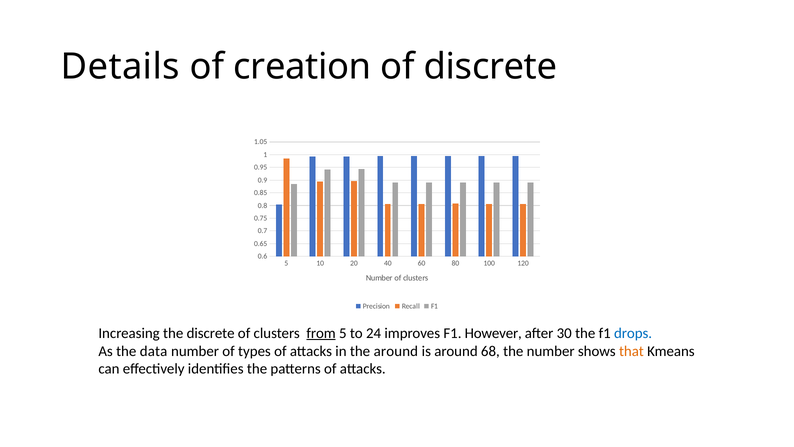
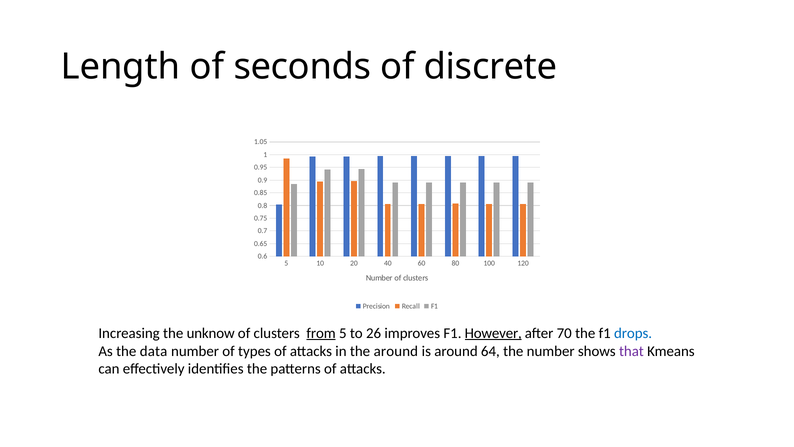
Details: Details -> Length
creation: creation -> seconds
the discrete: discrete -> unknow
24: 24 -> 26
However underline: none -> present
30: 30 -> 70
68: 68 -> 64
that colour: orange -> purple
